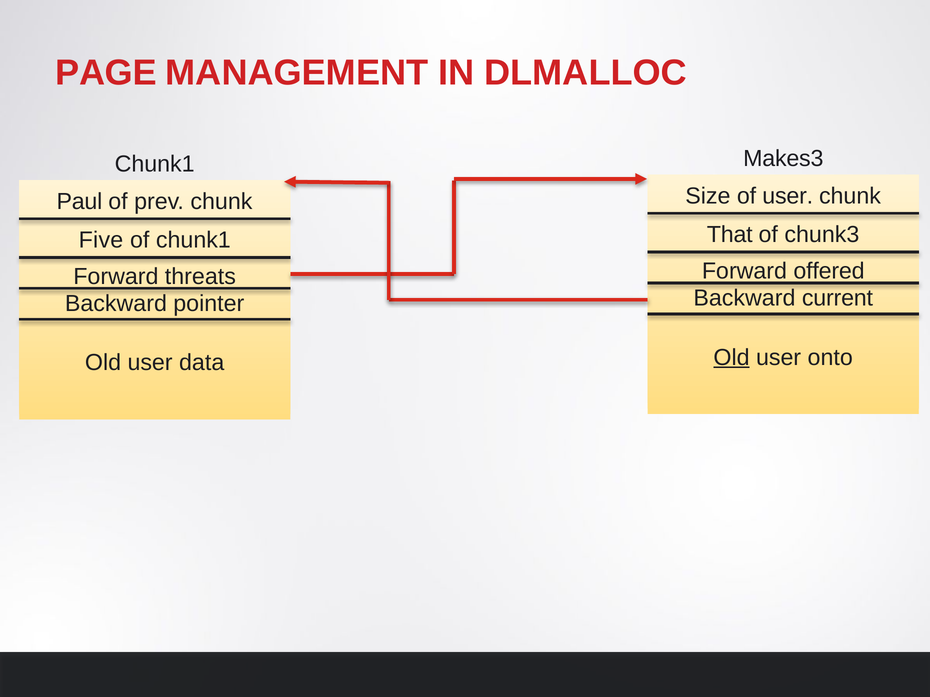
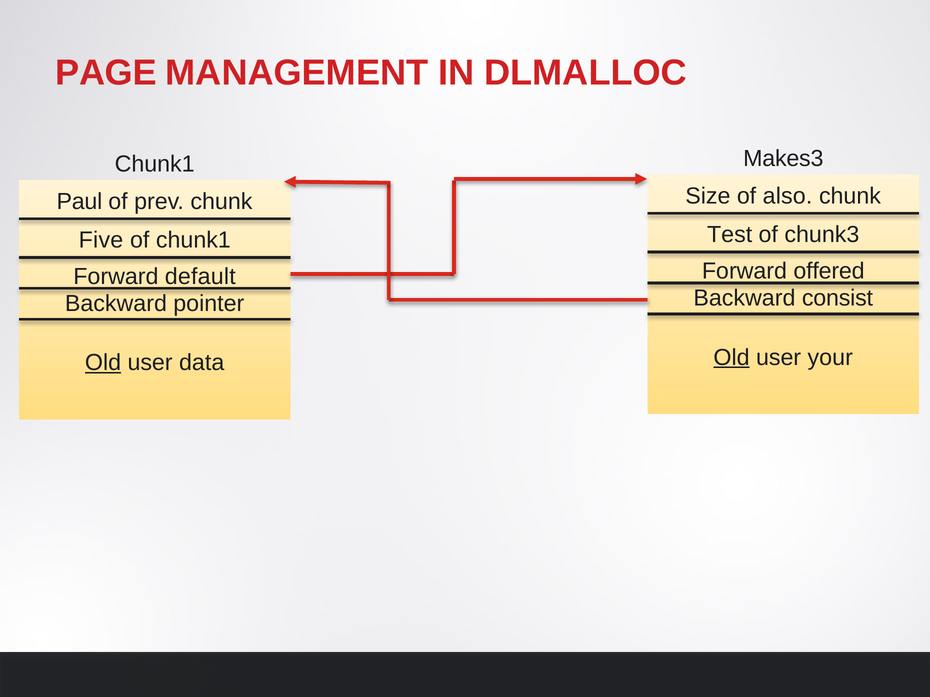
of user: user -> also
That: That -> Test
threats: threats -> default
current: current -> consist
onto: onto -> your
Old at (103, 363) underline: none -> present
